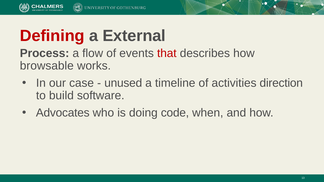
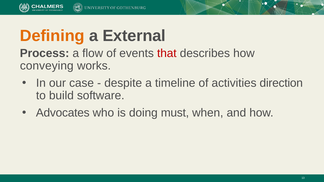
Defining colour: red -> orange
browsable: browsable -> conveying
unused: unused -> despite
code: code -> must
